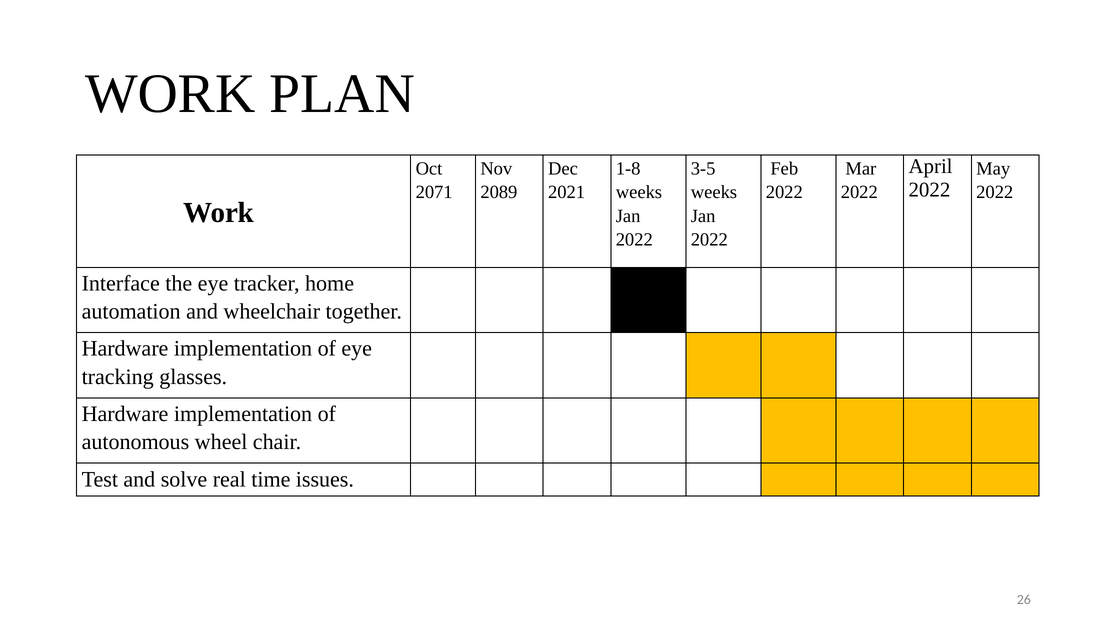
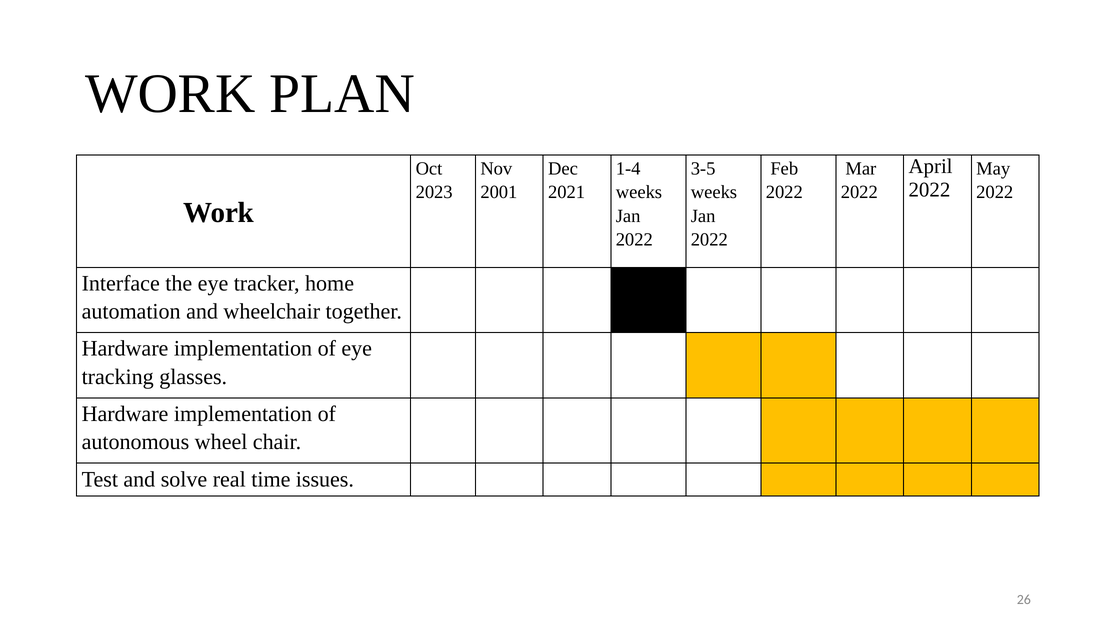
1-8: 1-8 -> 1-4
2071: 2071 -> 2023
2089: 2089 -> 2001
